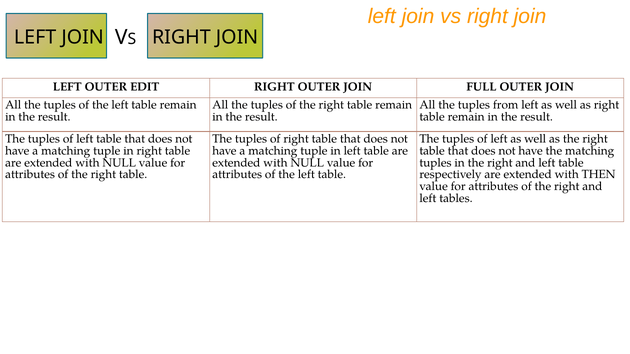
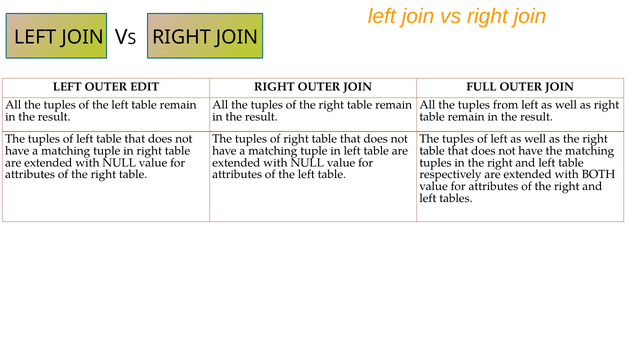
THEN: THEN -> BOTH
